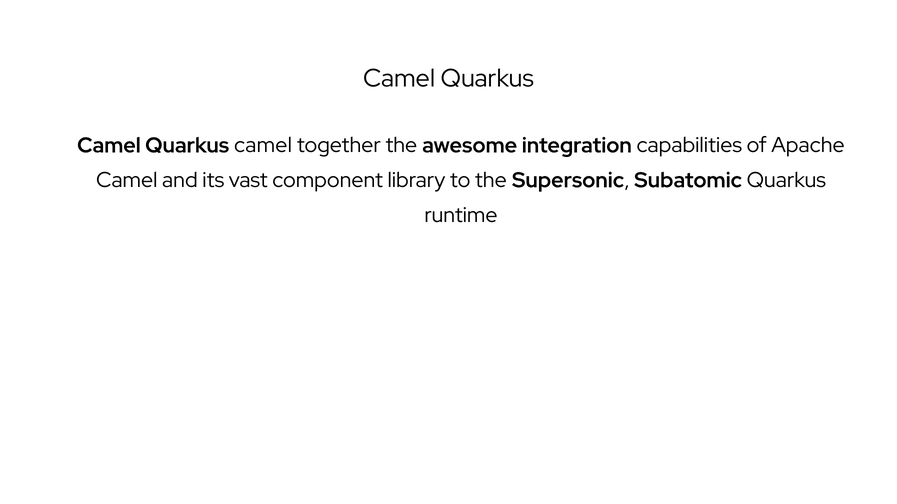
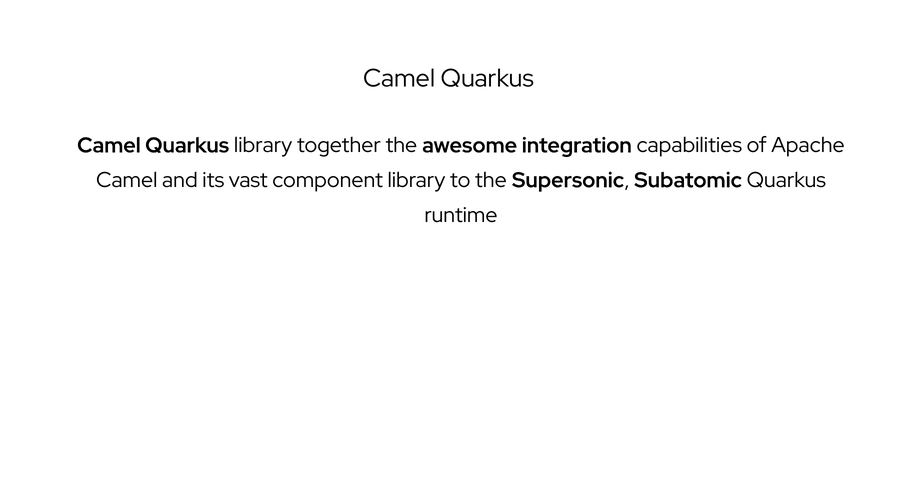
camel at (263, 145): camel -> library
